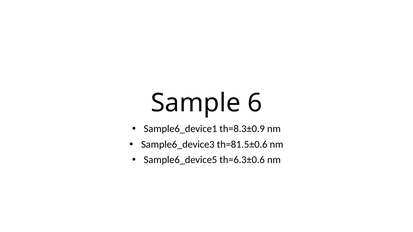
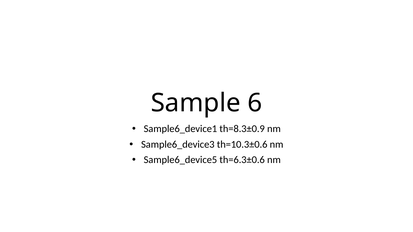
th=81.5±0.6: th=81.5±0.6 -> th=10.3±0.6
